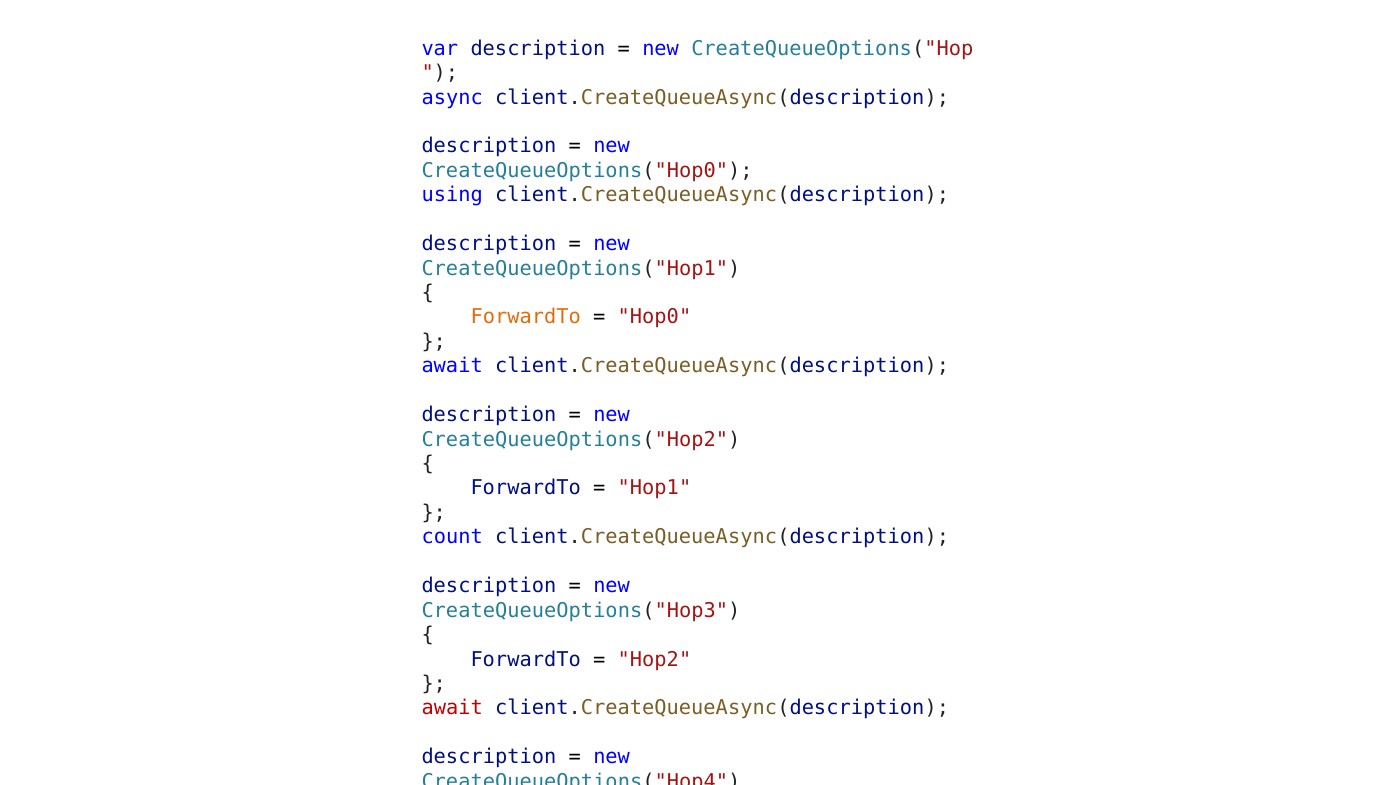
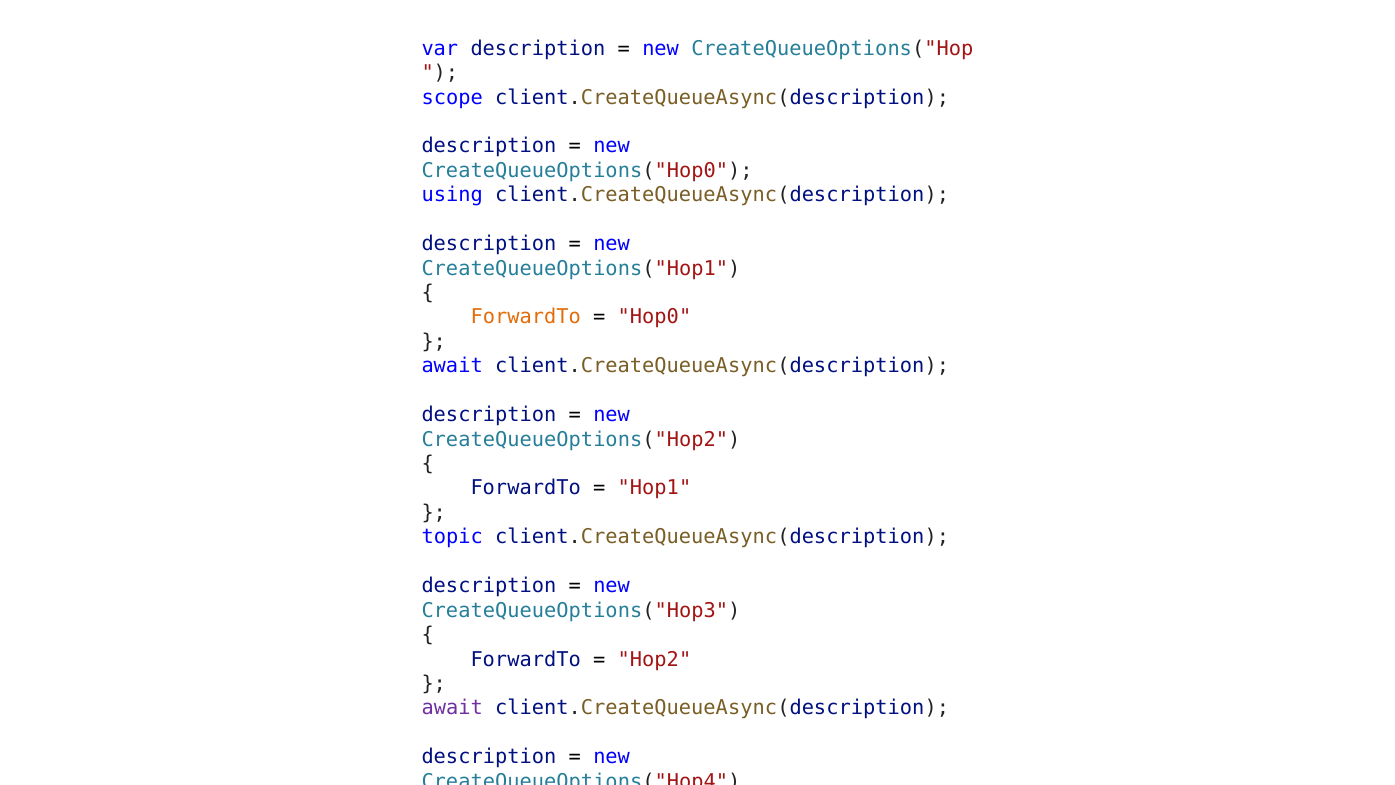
async: async -> scope
count: count -> topic
await at (452, 708) colour: red -> purple
